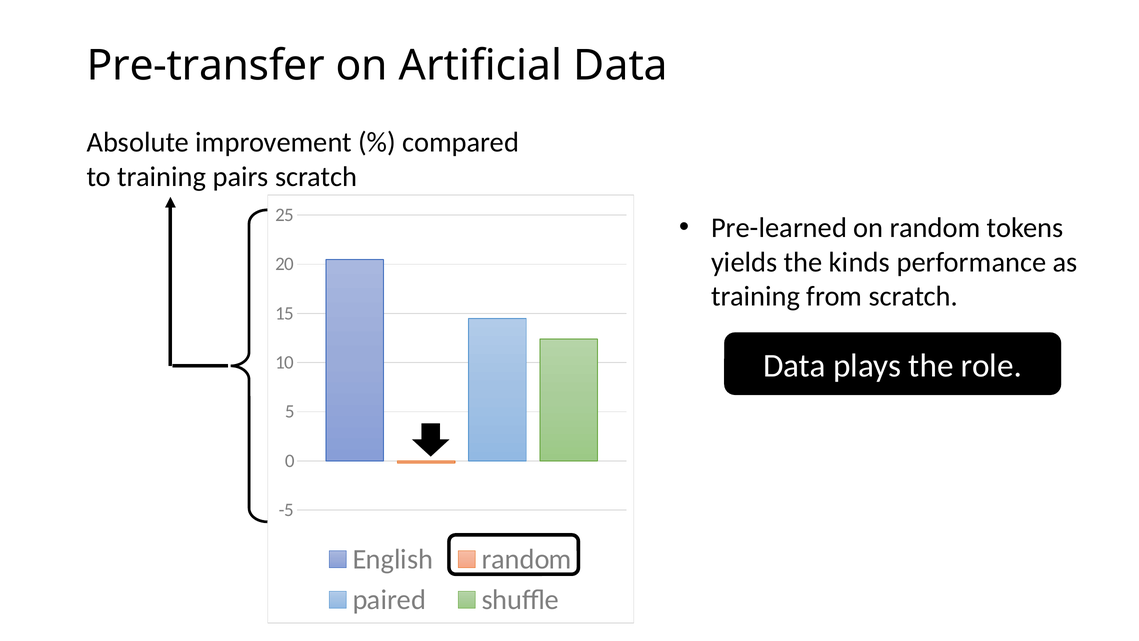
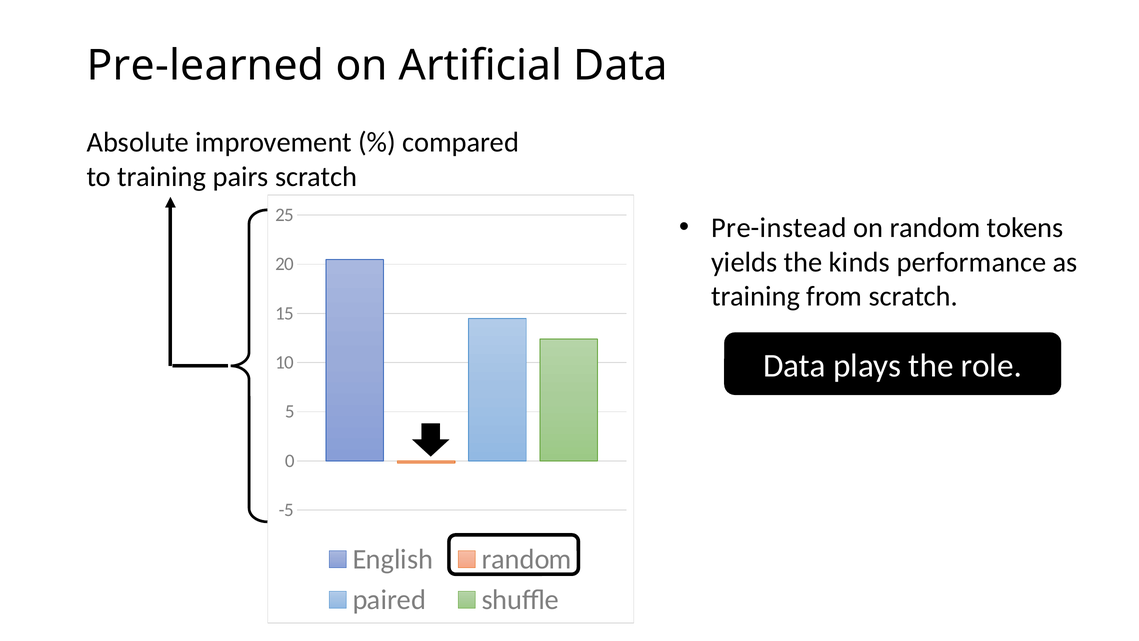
Pre-transfer: Pre-transfer -> Pre-learned
Pre-learned: Pre-learned -> Pre-instead
